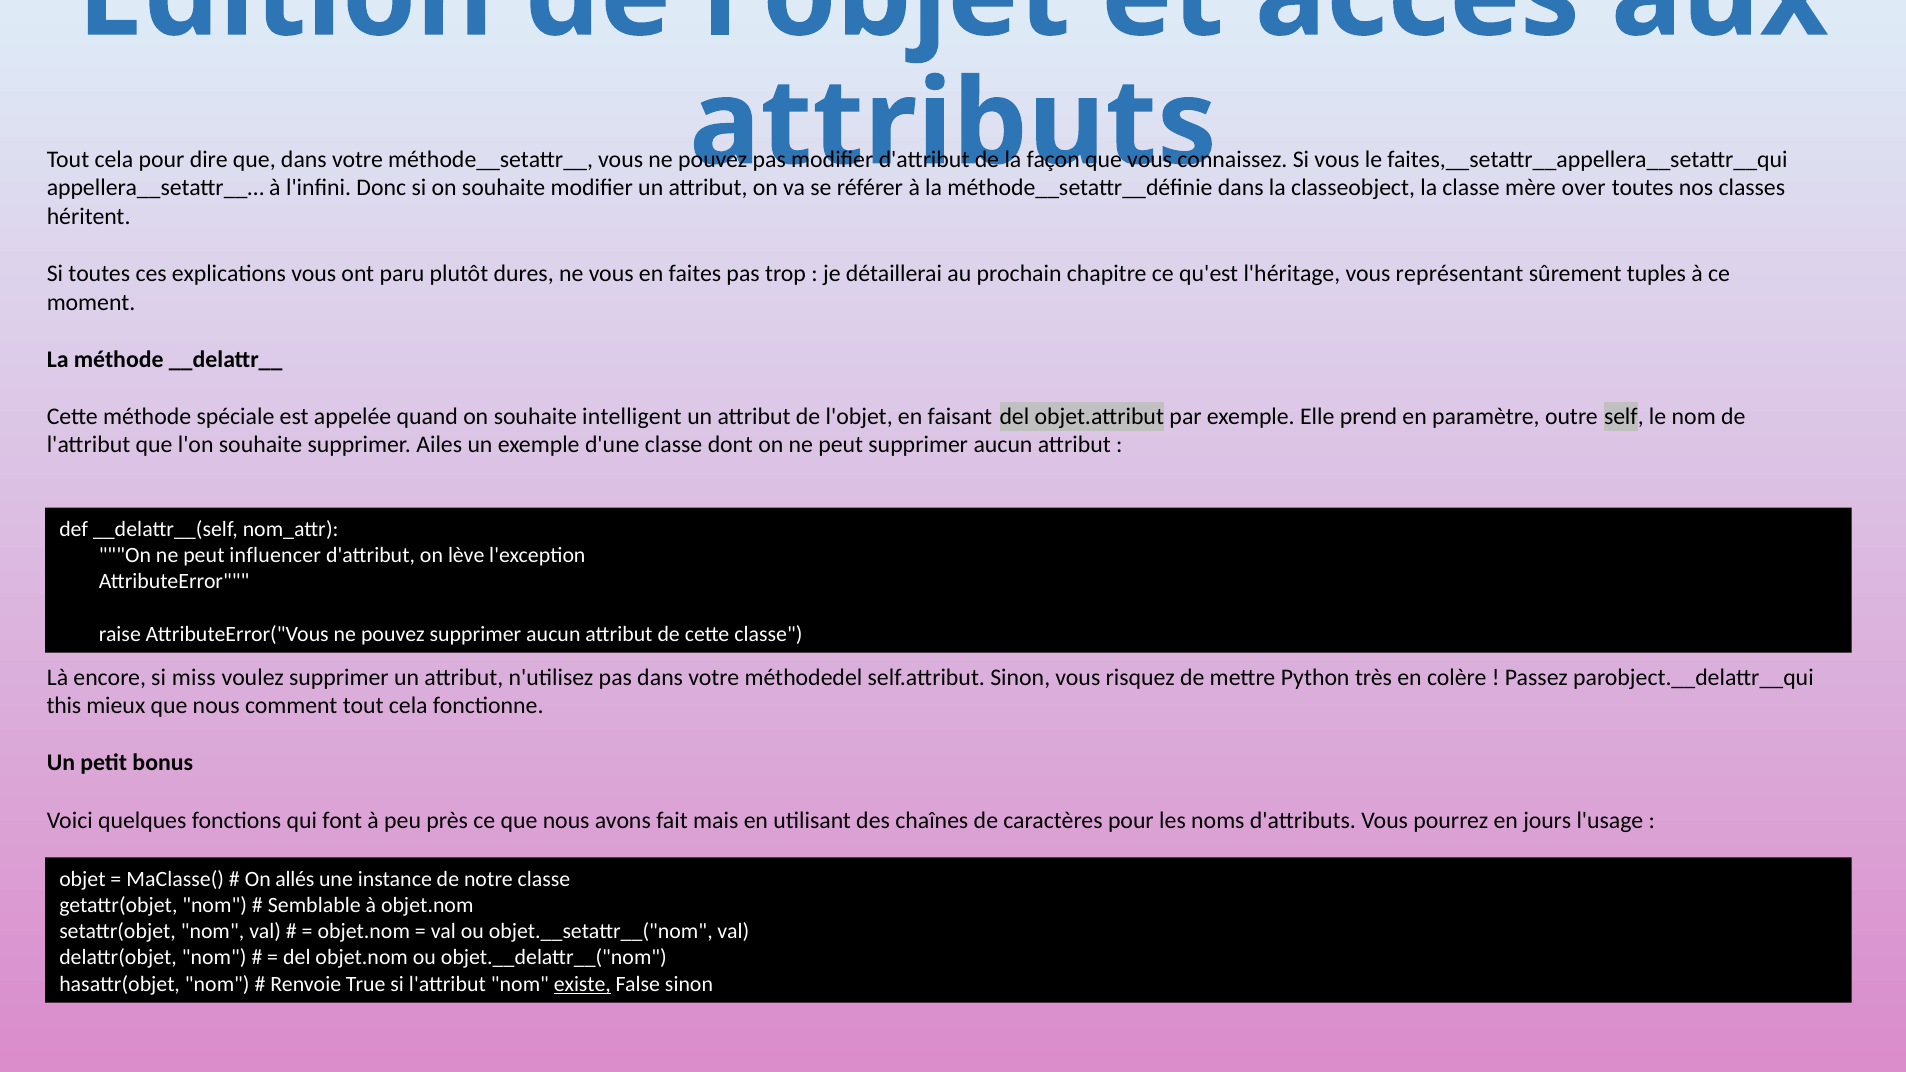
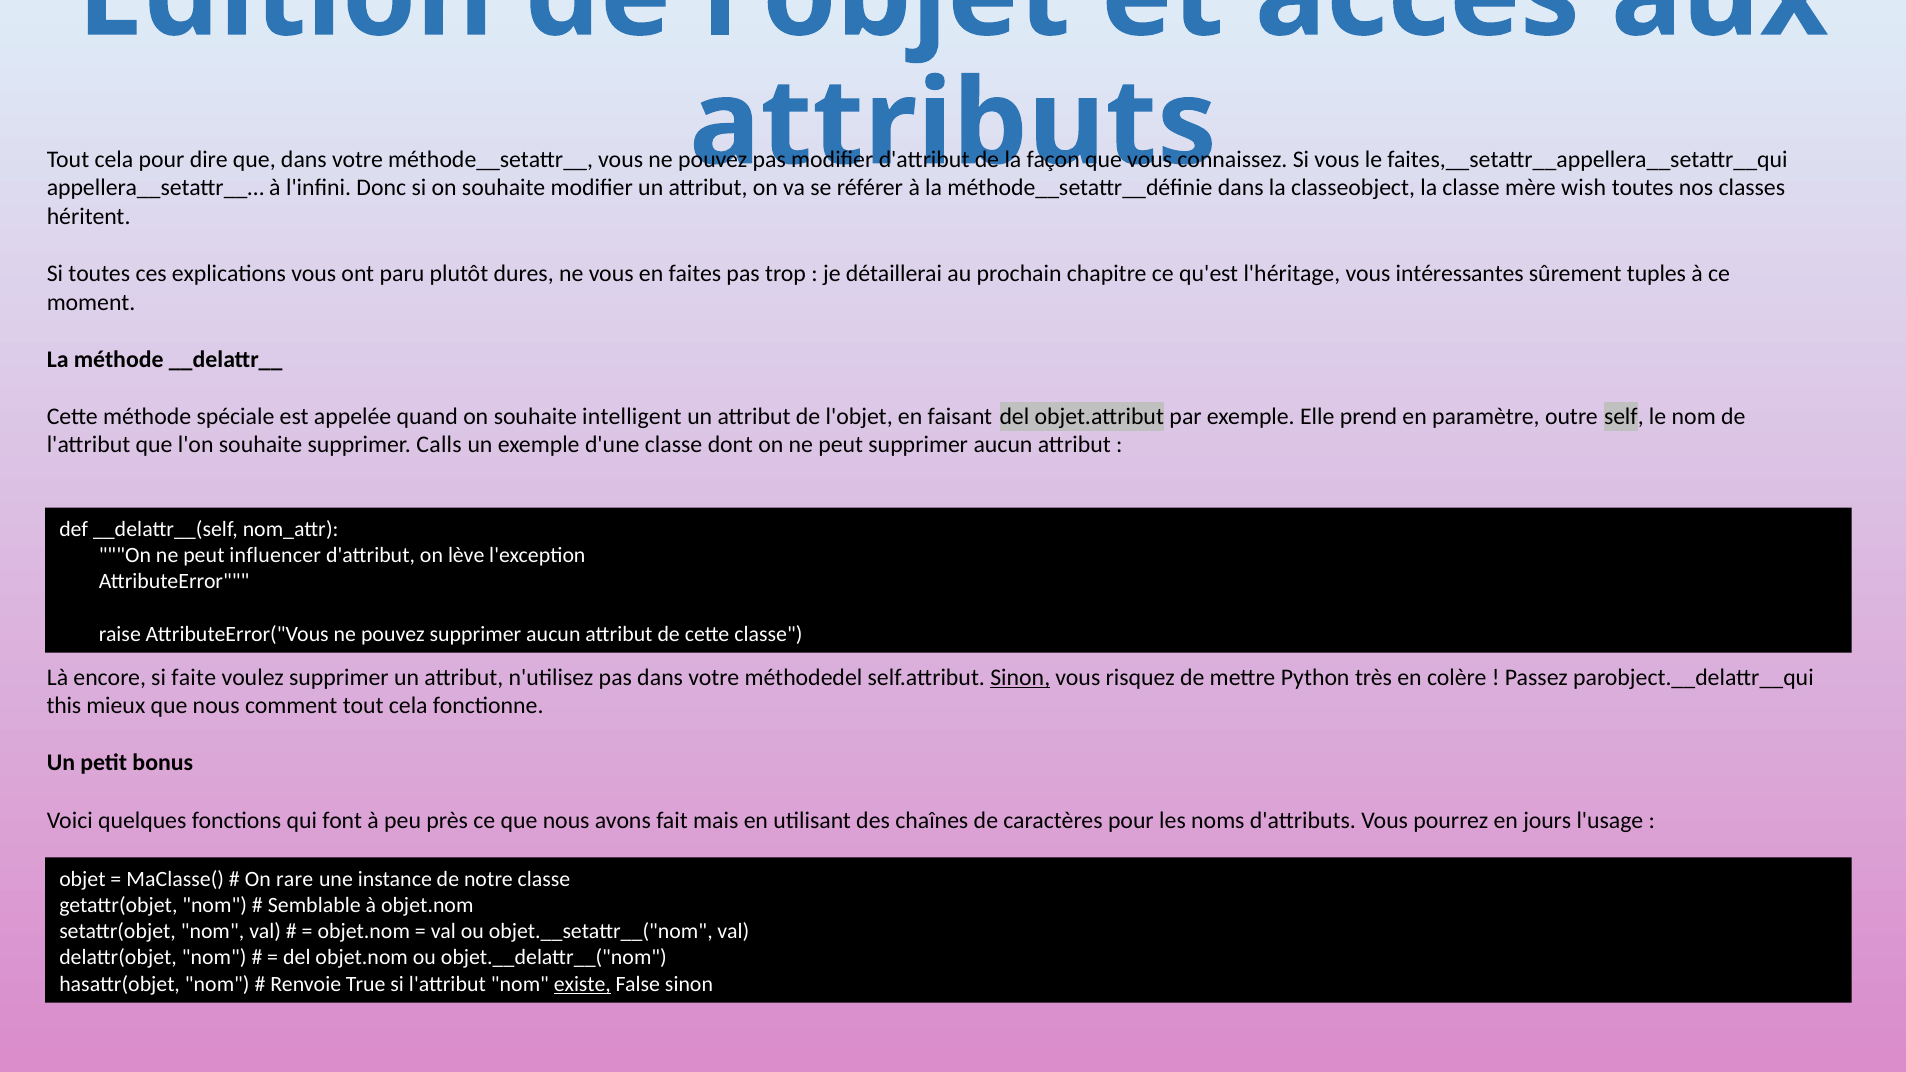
over: over -> wish
représentant: représentant -> intéressantes
Ailes: Ailes -> Calls
miss: miss -> faite
Sinon at (1020, 677) underline: none -> present
allés: allés -> rare
